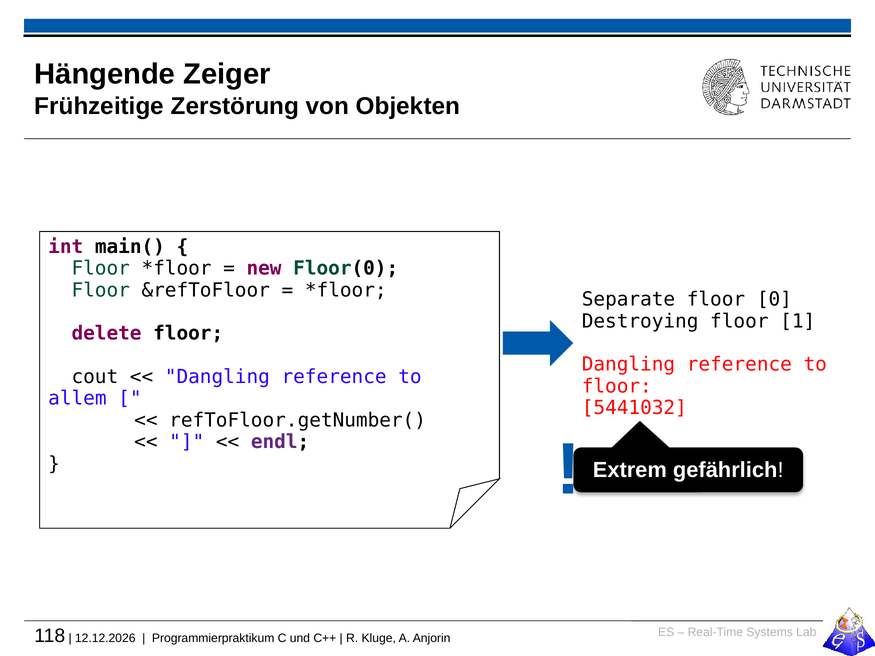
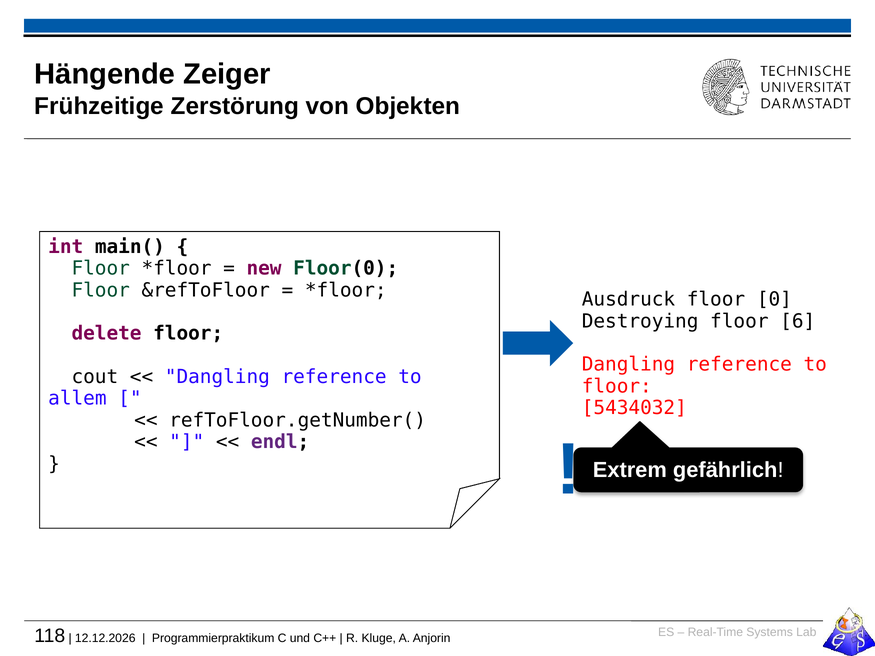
Separate: Separate -> Ausdruck
1: 1 -> 6
5441032: 5441032 -> 5434032
